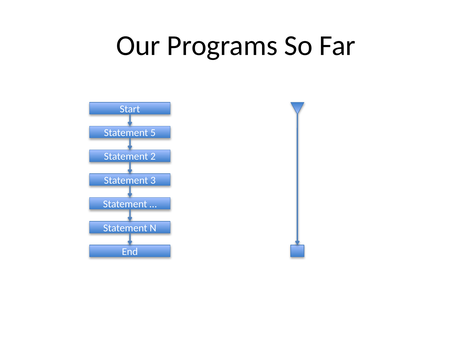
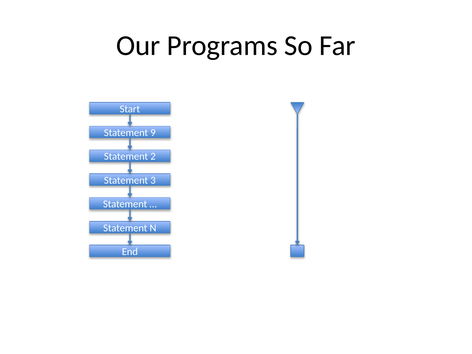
5: 5 -> 9
